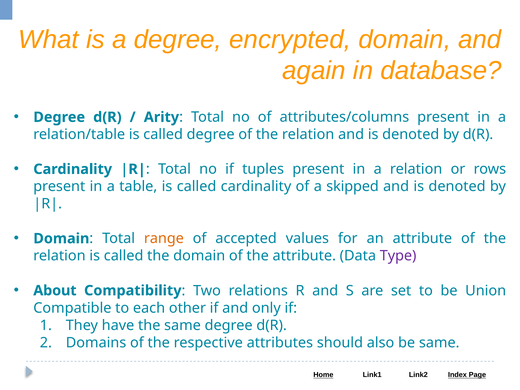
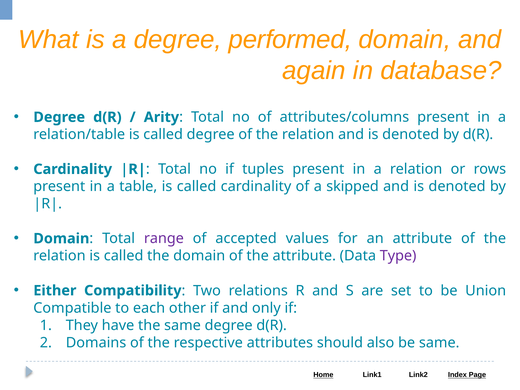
encrypted: encrypted -> performed
range colour: orange -> purple
About: About -> Either
